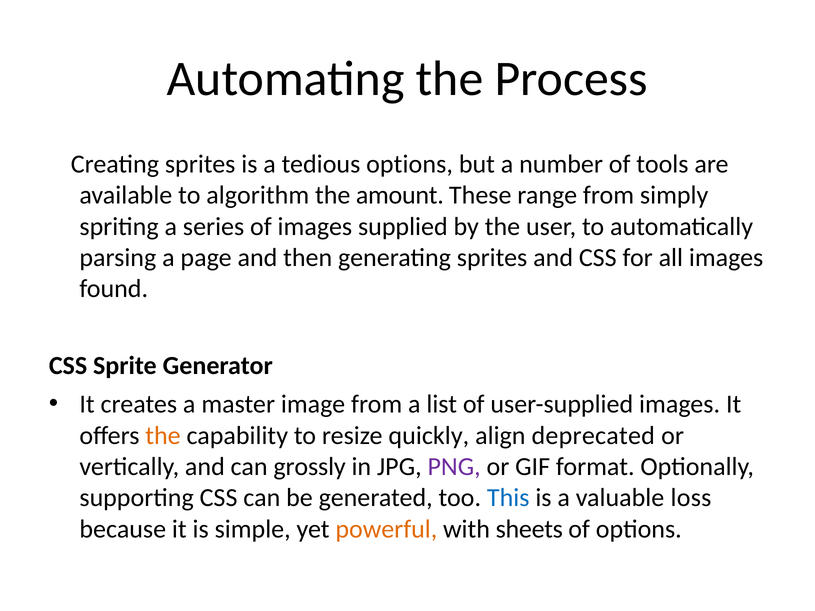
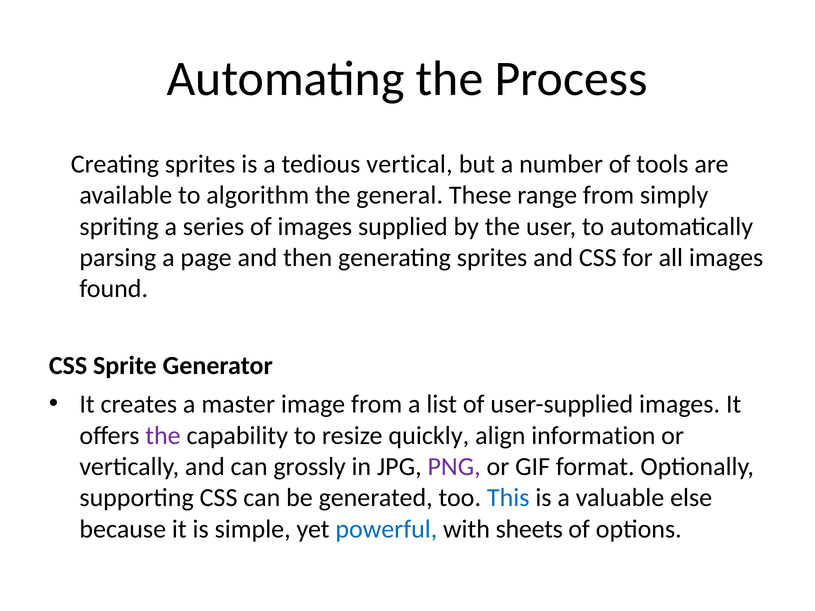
tedious options: options -> vertical
amount: amount -> general
the at (163, 436) colour: orange -> purple
deprecated: deprecated -> information
loss: loss -> else
powerful colour: orange -> blue
